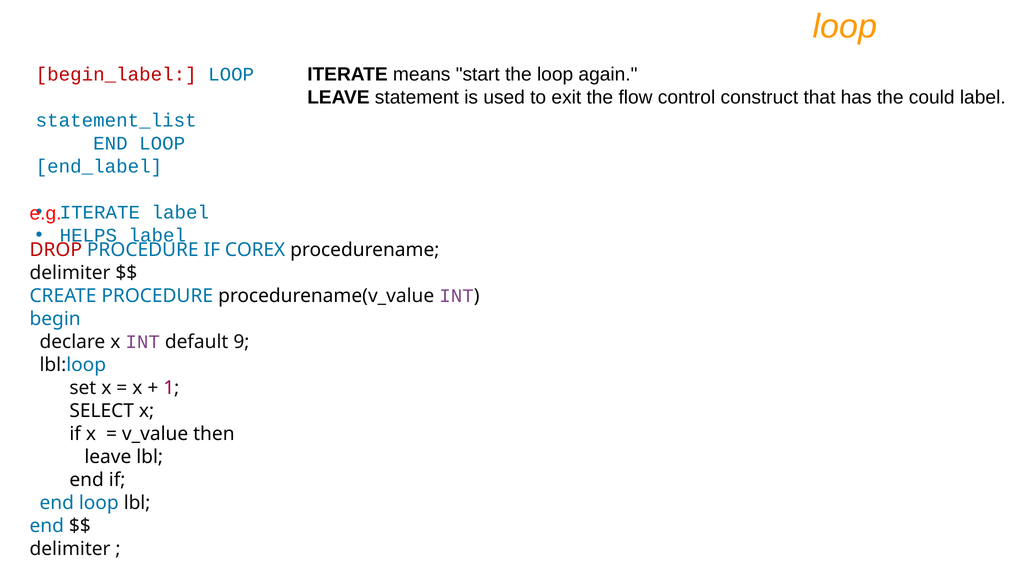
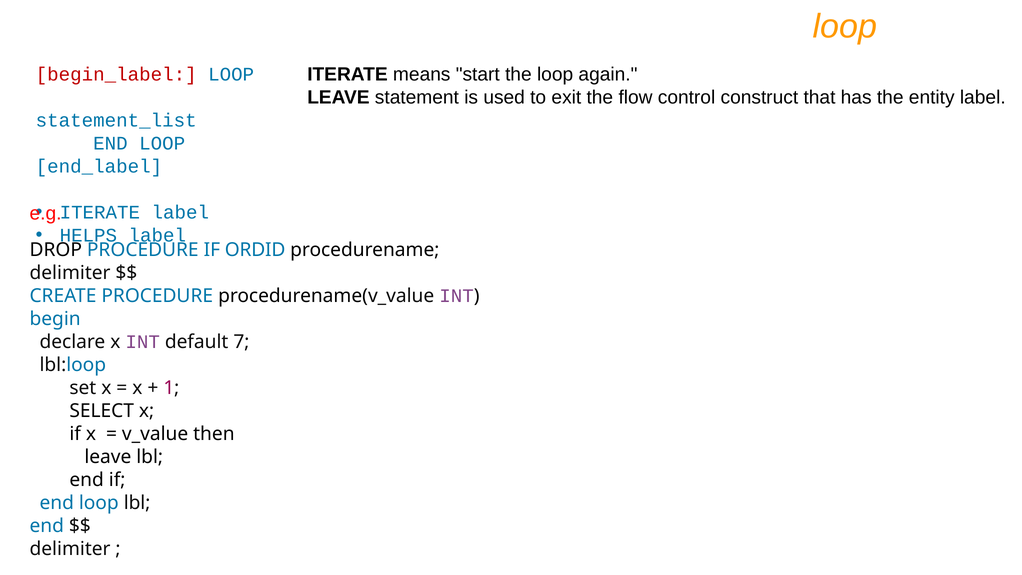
could: could -> entity
DROP colour: red -> black
COREX: COREX -> ORDID
9: 9 -> 7
